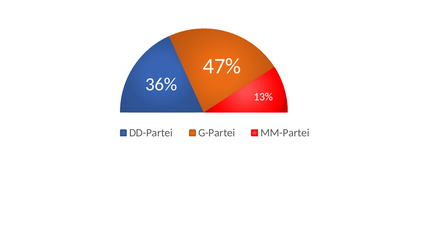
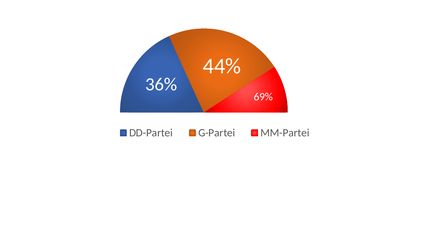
47%: 47% -> 44%
13%: 13% -> 69%
